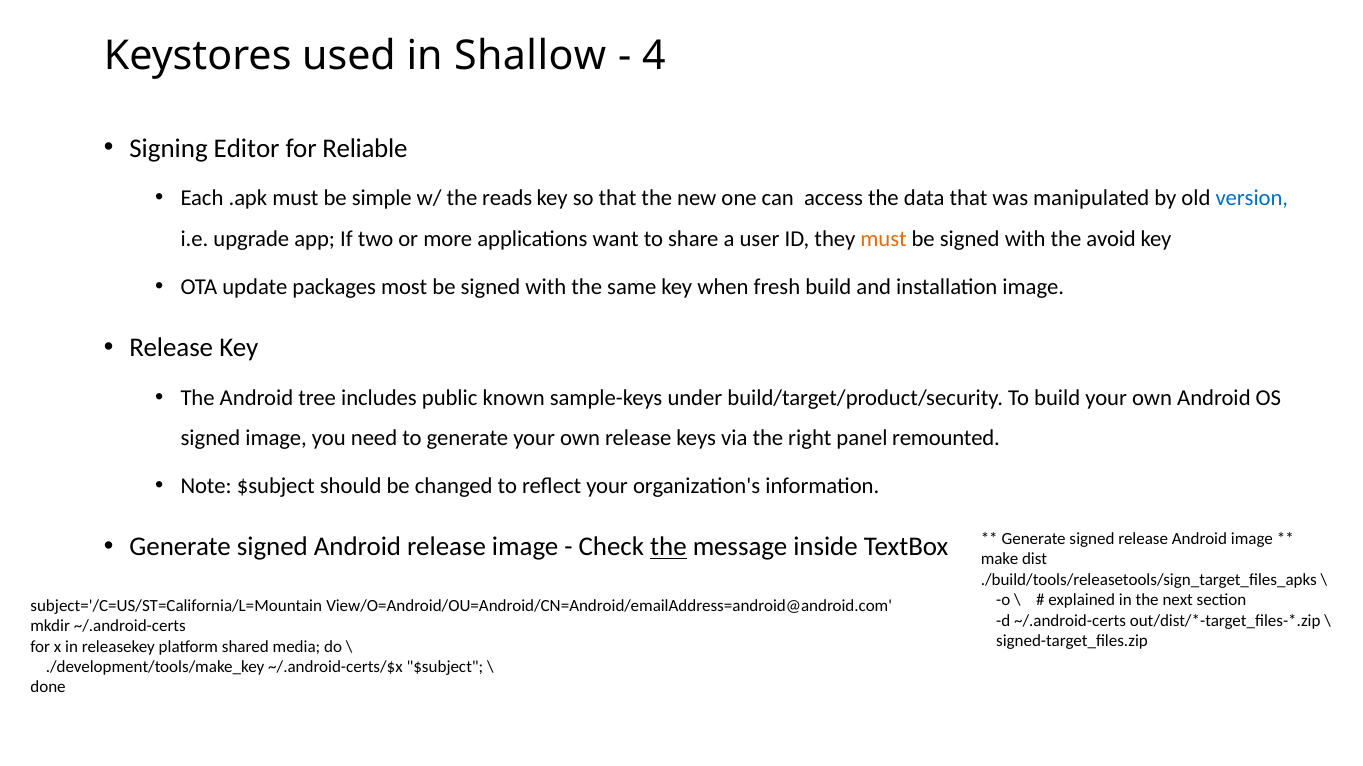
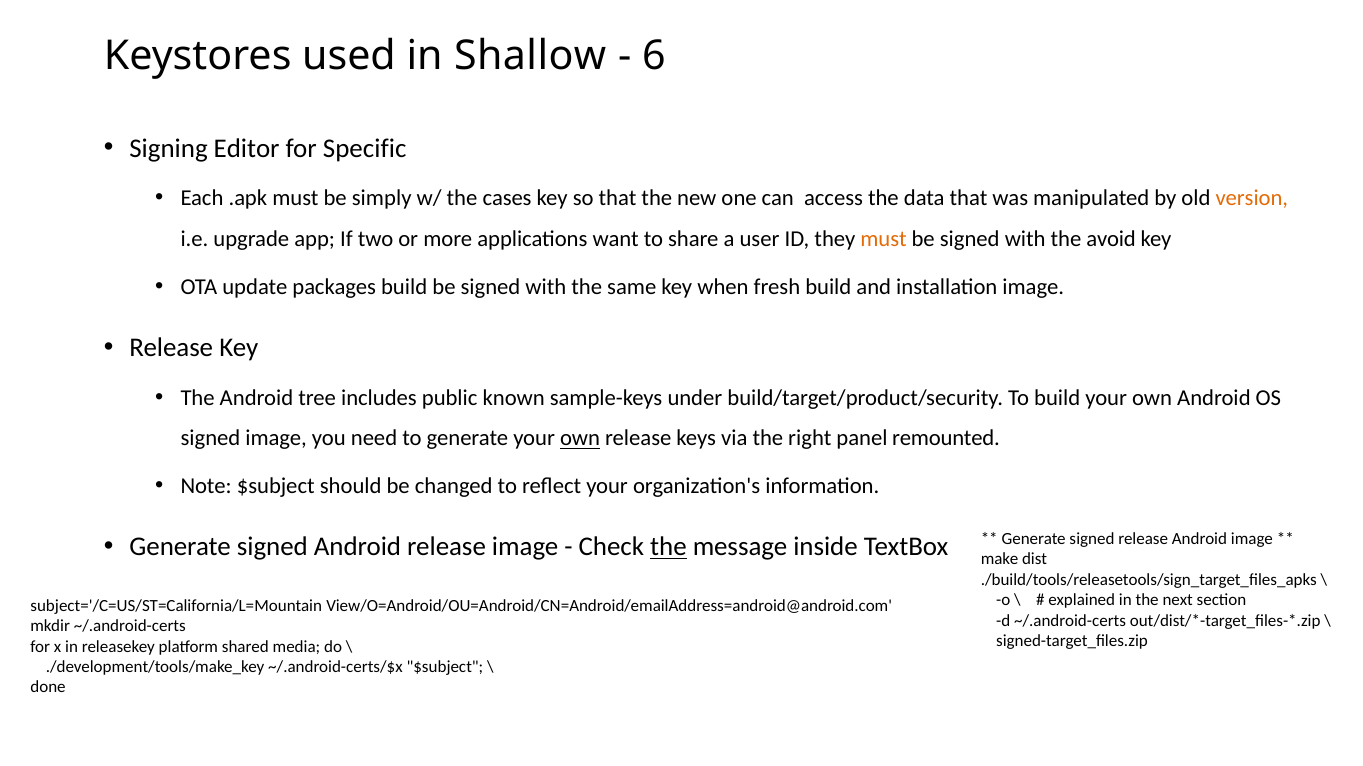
4: 4 -> 6
Reliable: Reliable -> Specific
simple: simple -> simply
reads: reads -> cases
version colour: blue -> orange
packages most: most -> build
own at (580, 439) underline: none -> present
